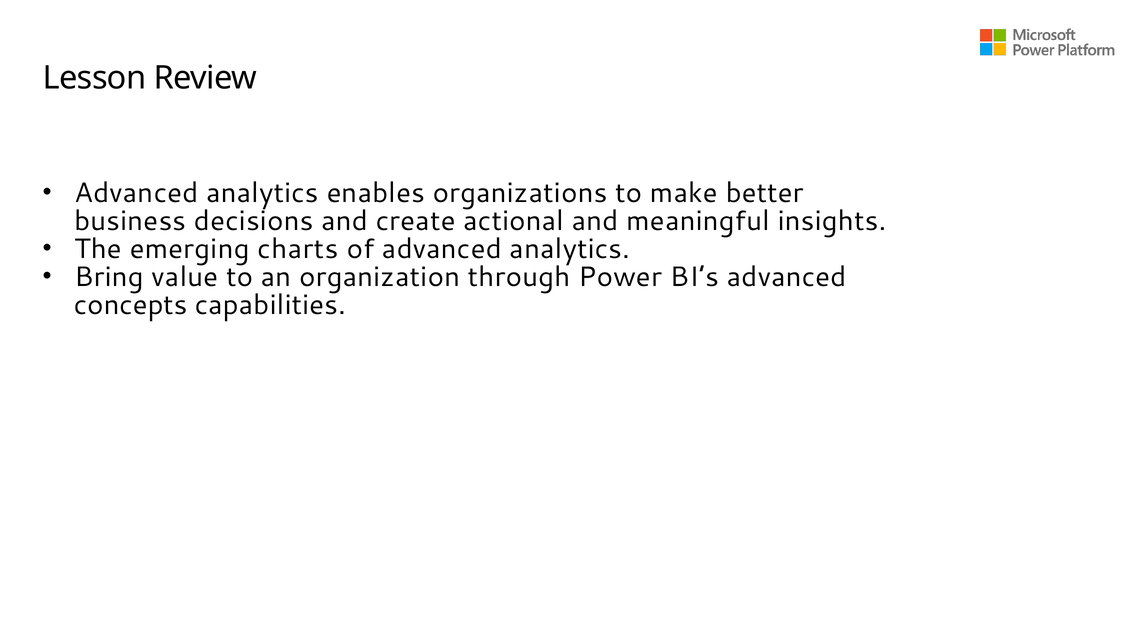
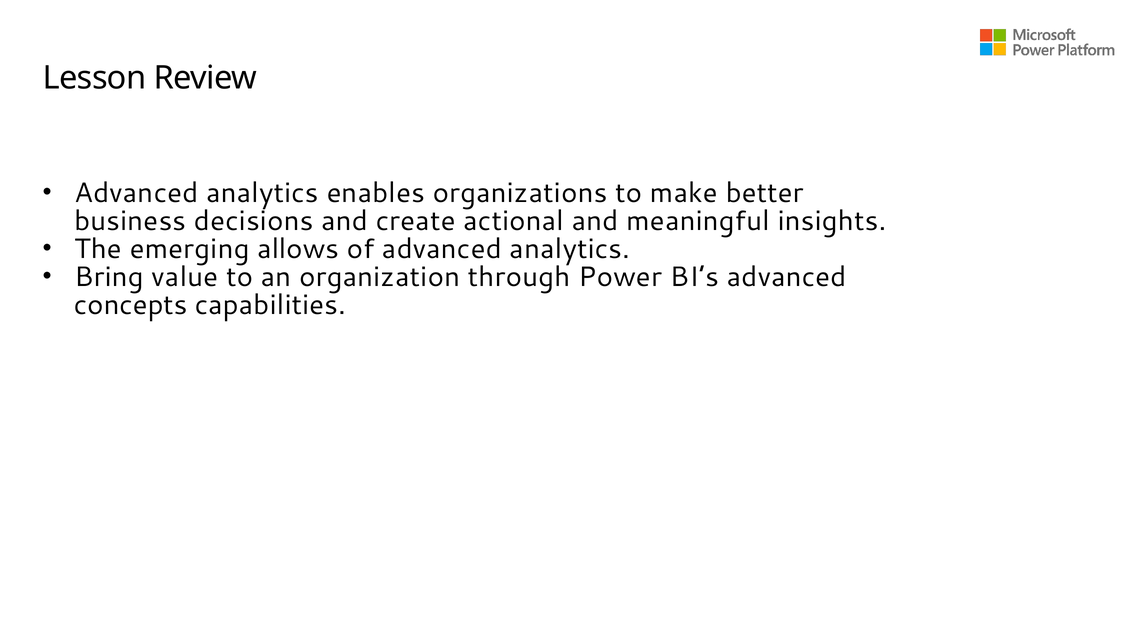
charts: charts -> allows
